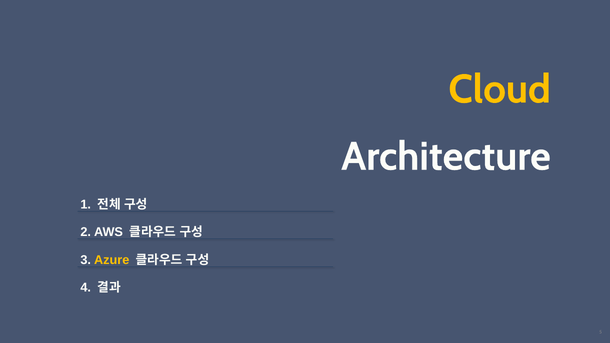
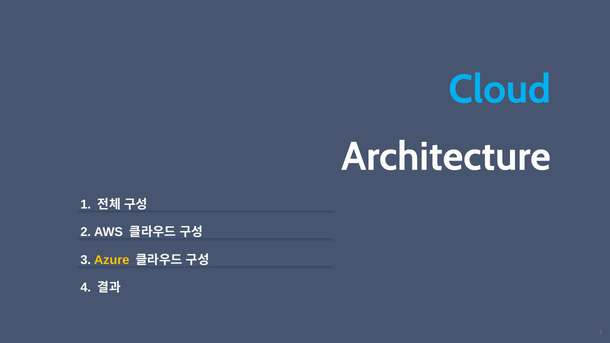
Cloud colour: yellow -> light blue
